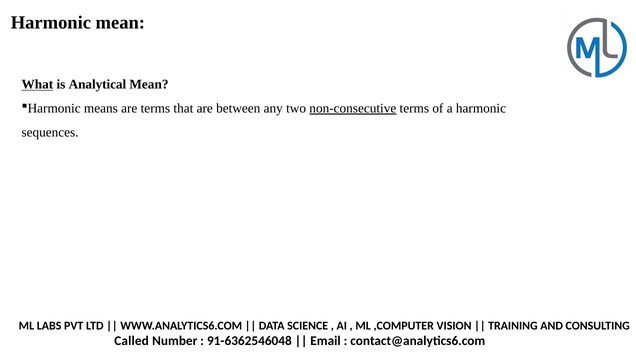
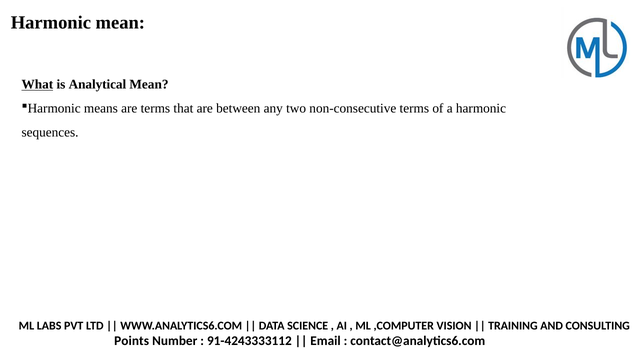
non-consecutive underline: present -> none
Called: Called -> Points
91-6362546048: 91-6362546048 -> 91-4243333112
